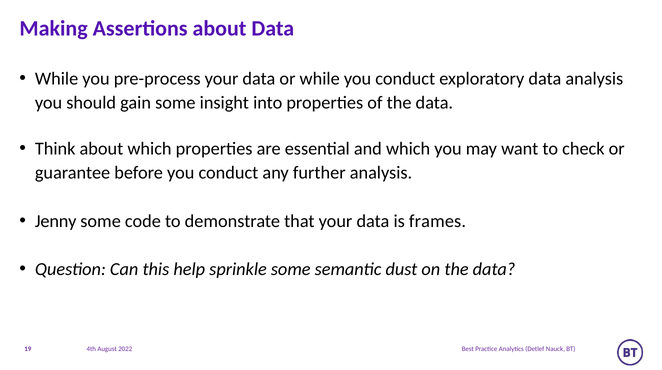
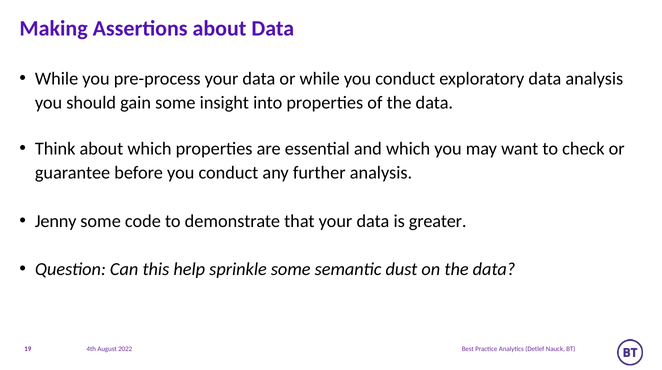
frames: frames -> greater
